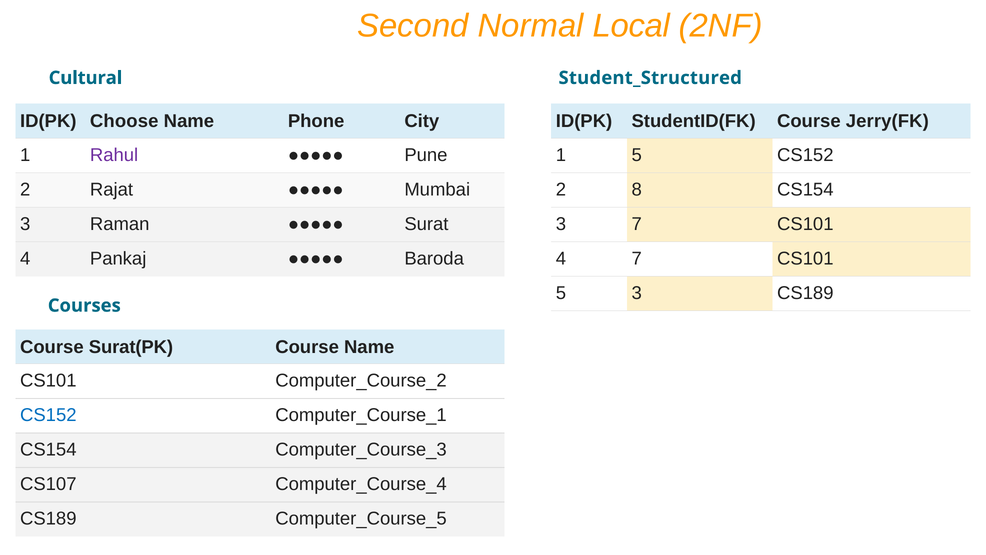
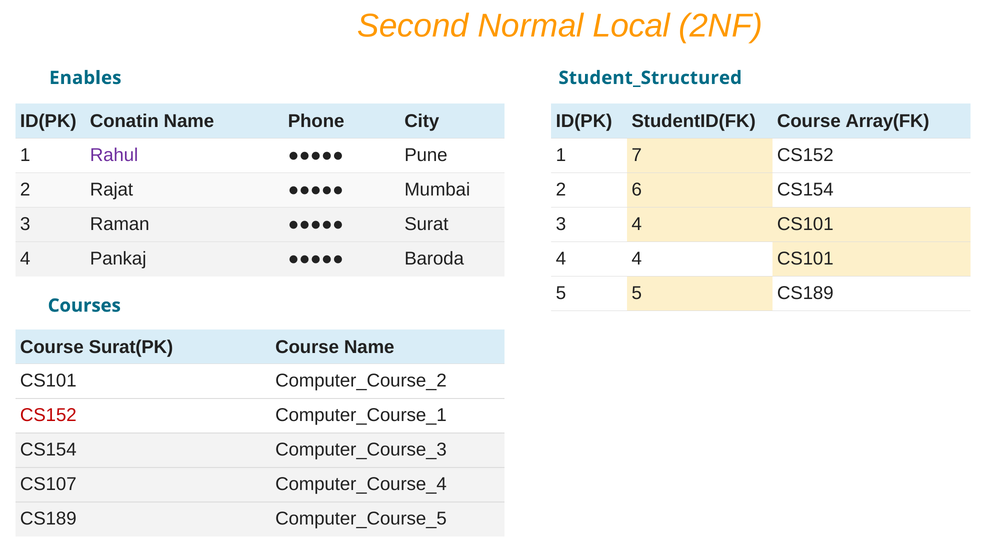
Cultural: Cultural -> Enables
Choose: Choose -> Conatin
Jerry(FK: Jerry(FK -> Array(FK
1 5: 5 -> 7
8: 8 -> 6
3 7: 7 -> 4
4 7: 7 -> 4
5 3: 3 -> 5
CS152 at (48, 415) colour: blue -> red
